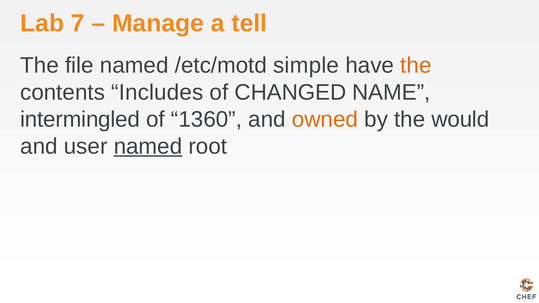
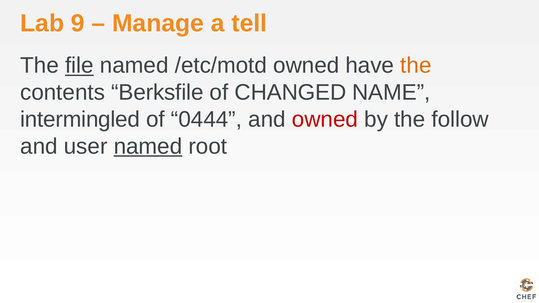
7: 7 -> 9
file underline: none -> present
/etc/motd simple: simple -> owned
Includes: Includes -> Berksfile
1360: 1360 -> 0444
owned at (325, 119) colour: orange -> red
would: would -> follow
